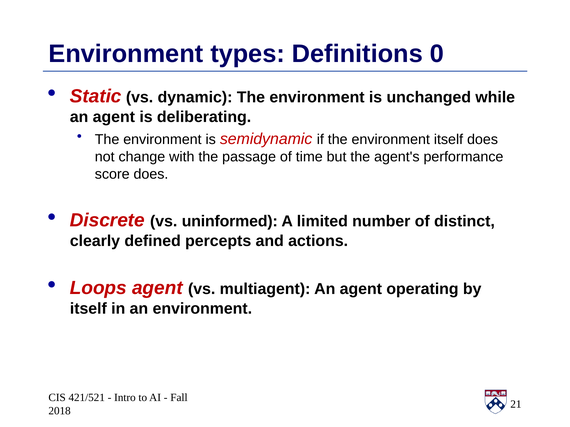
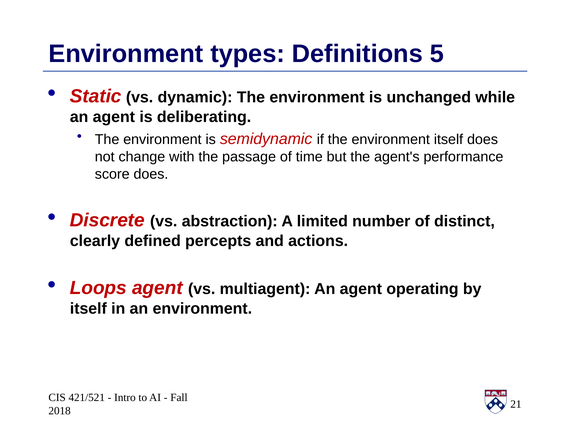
0: 0 -> 5
uninformed: uninformed -> abstraction
